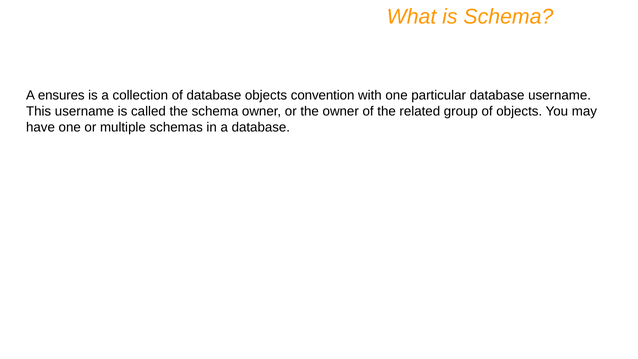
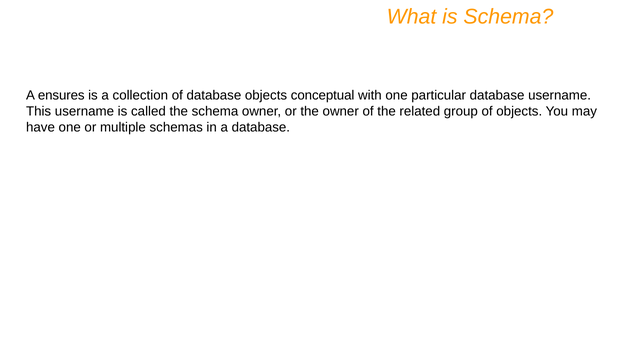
convention: convention -> conceptual
